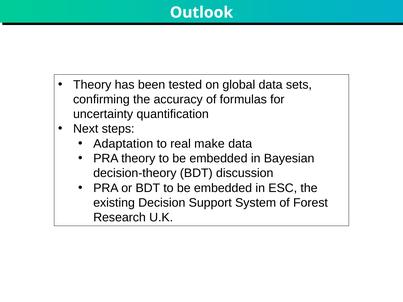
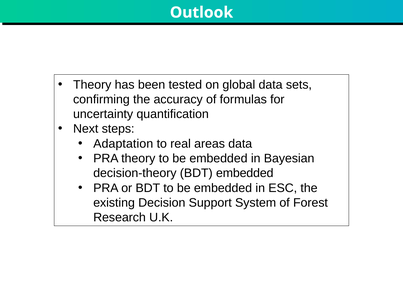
make: make -> areas
BDT discussion: discussion -> embedded
